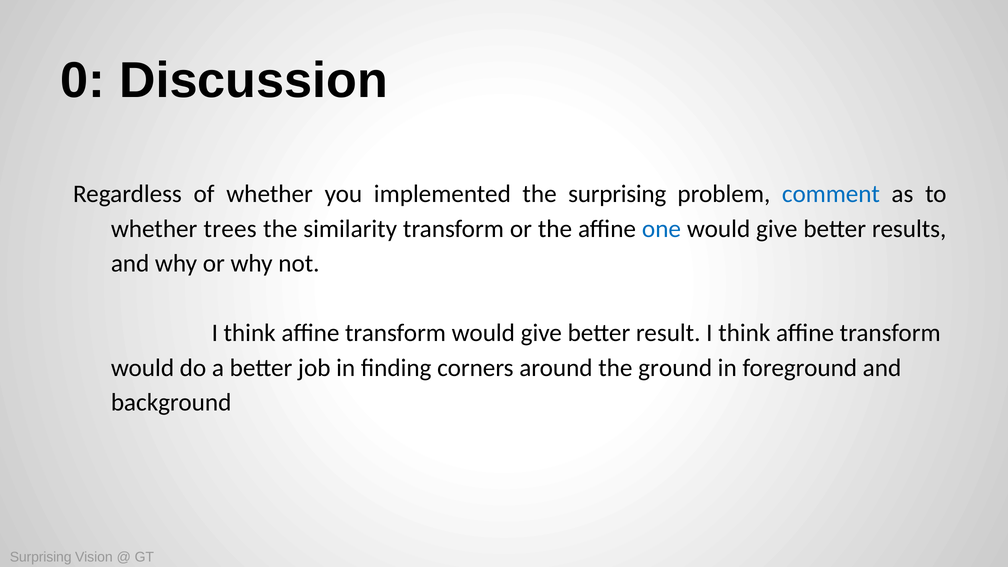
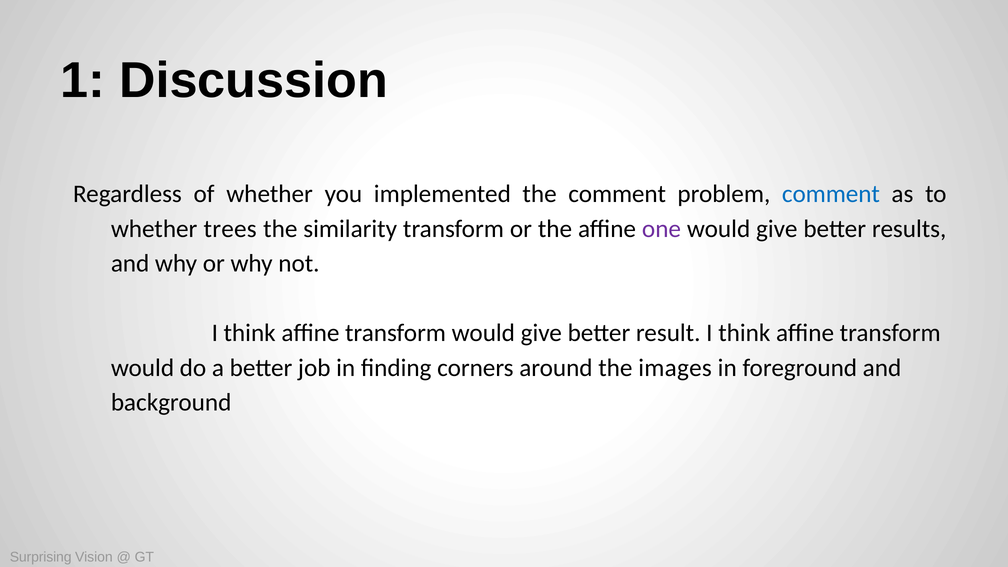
0: 0 -> 1
the surprising: surprising -> comment
one colour: blue -> purple
ground: ground -> images
